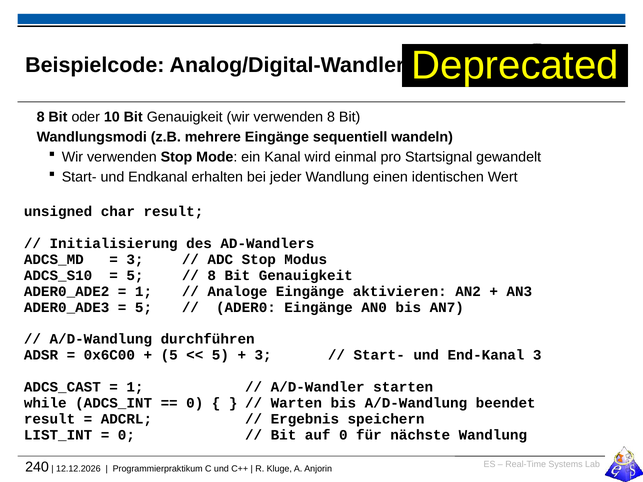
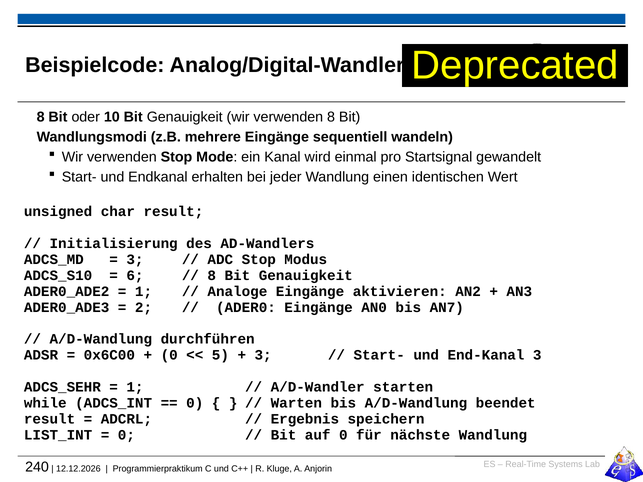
5 at (135, 276): 5 -> 6
5 at (144, 308): 5 -> 2
5 at (169, 355): 5 -> 0
ADCS_CAST: ADCS_CAST -> ADCS_SEHR
